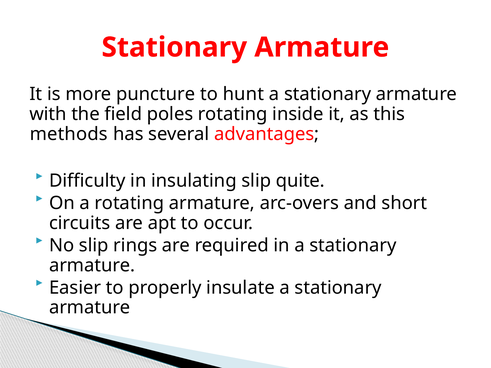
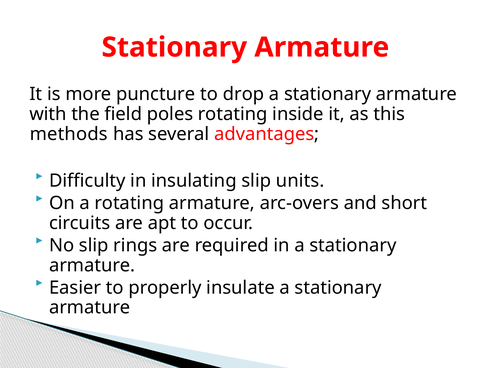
hunt: hunt -> drop
quite: quite -> units
